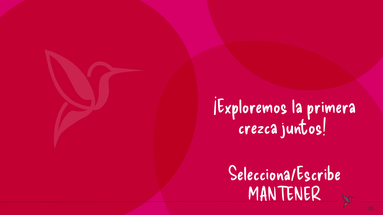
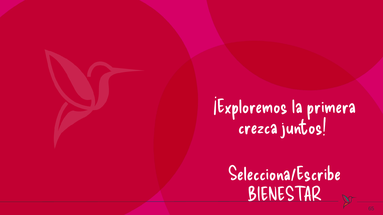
MANTENER: MANTENER -> BIENESTAR
